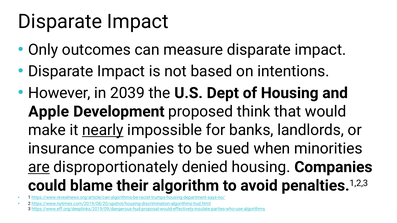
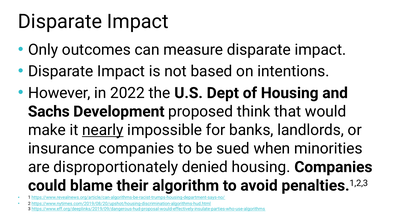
2039: 2039 -> 2022
Apple: Apple -> Sachs
are underline: present -> none
